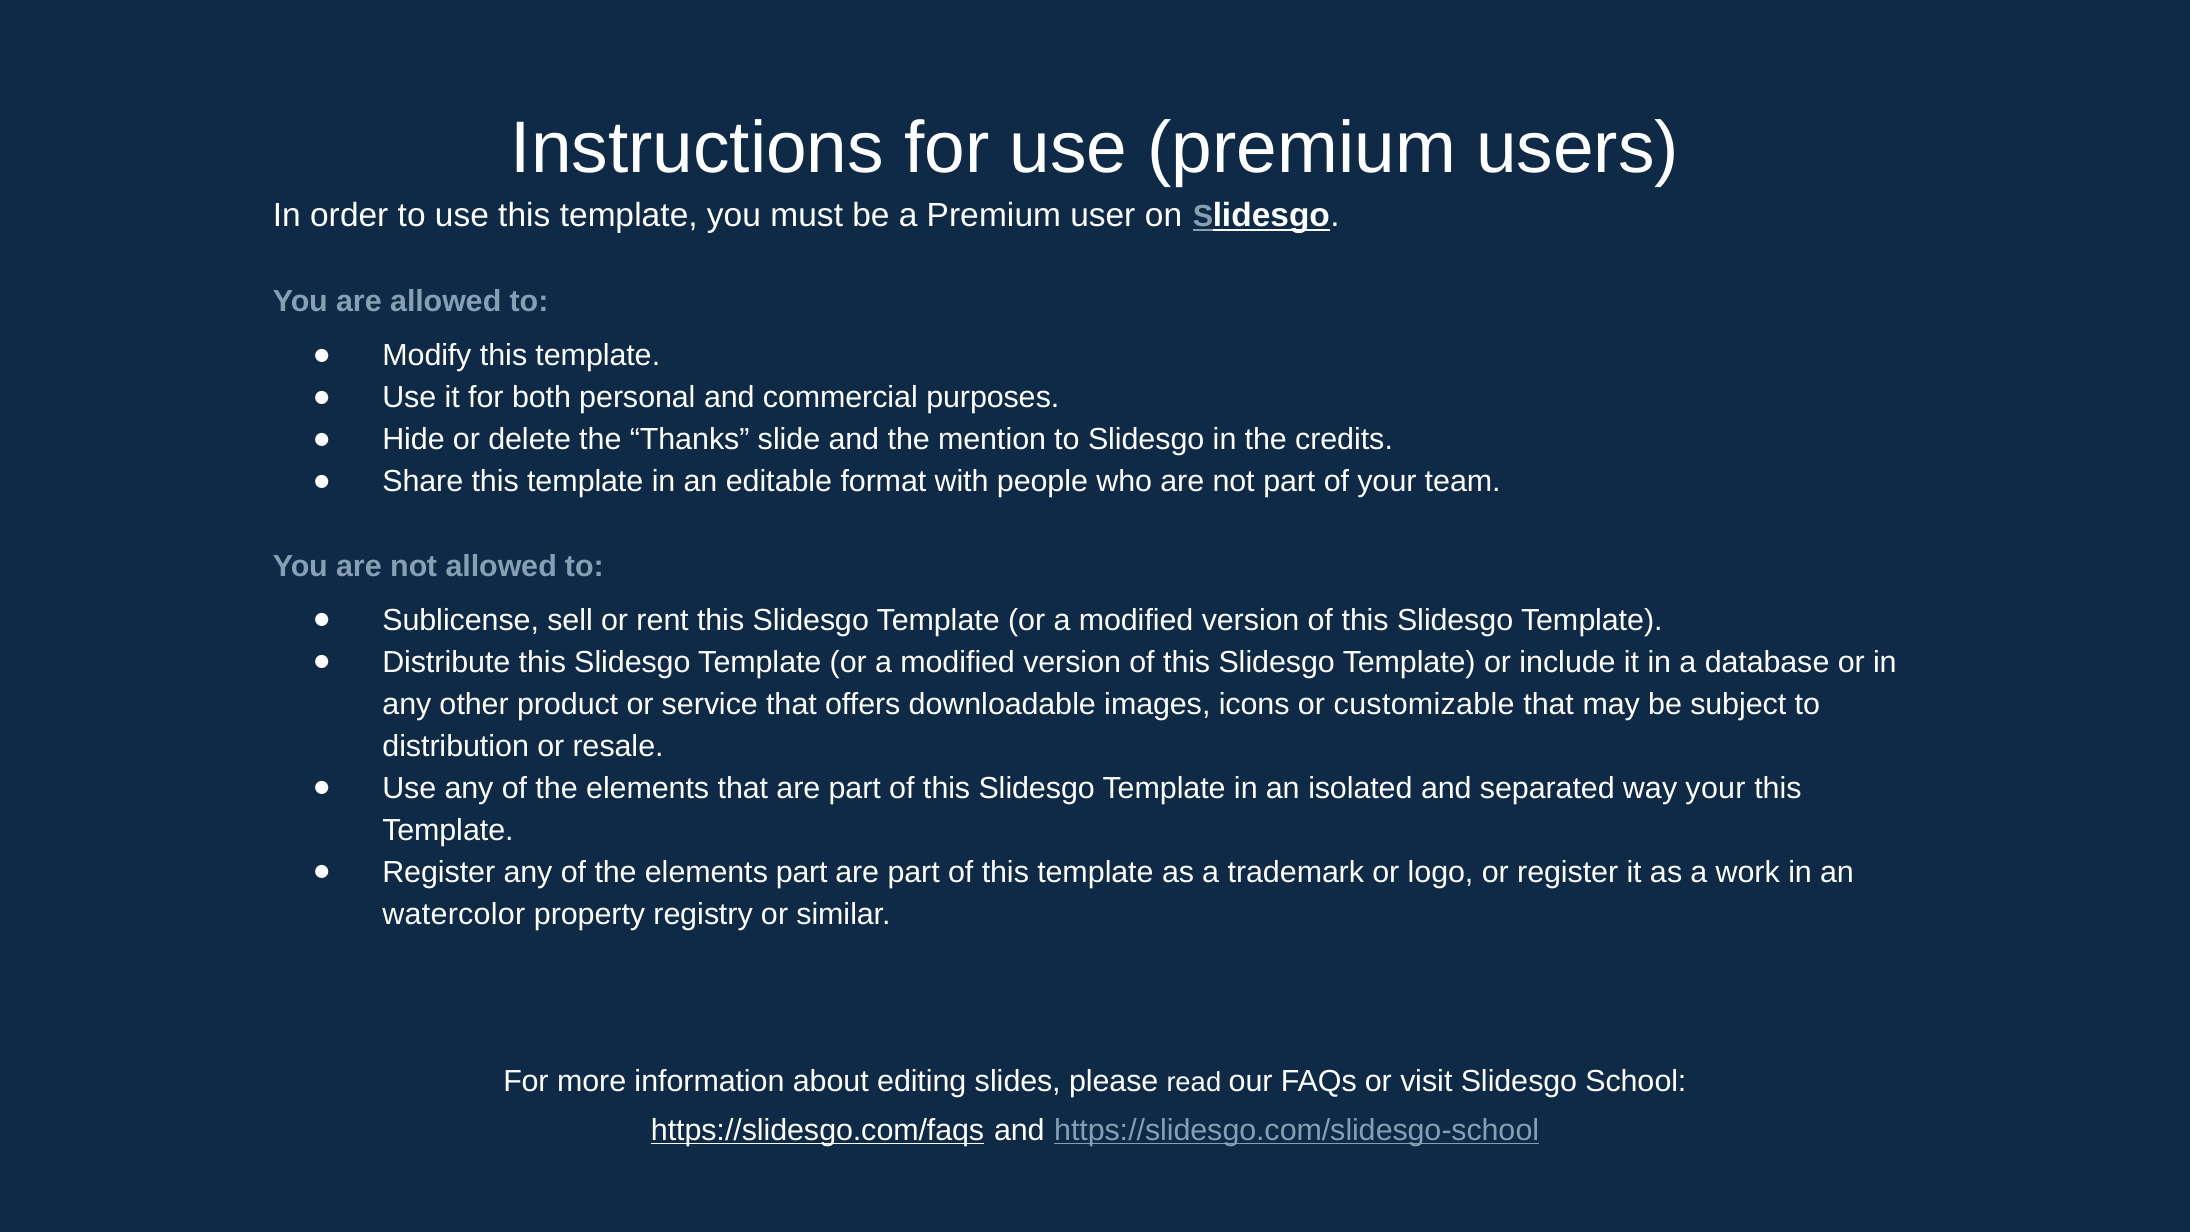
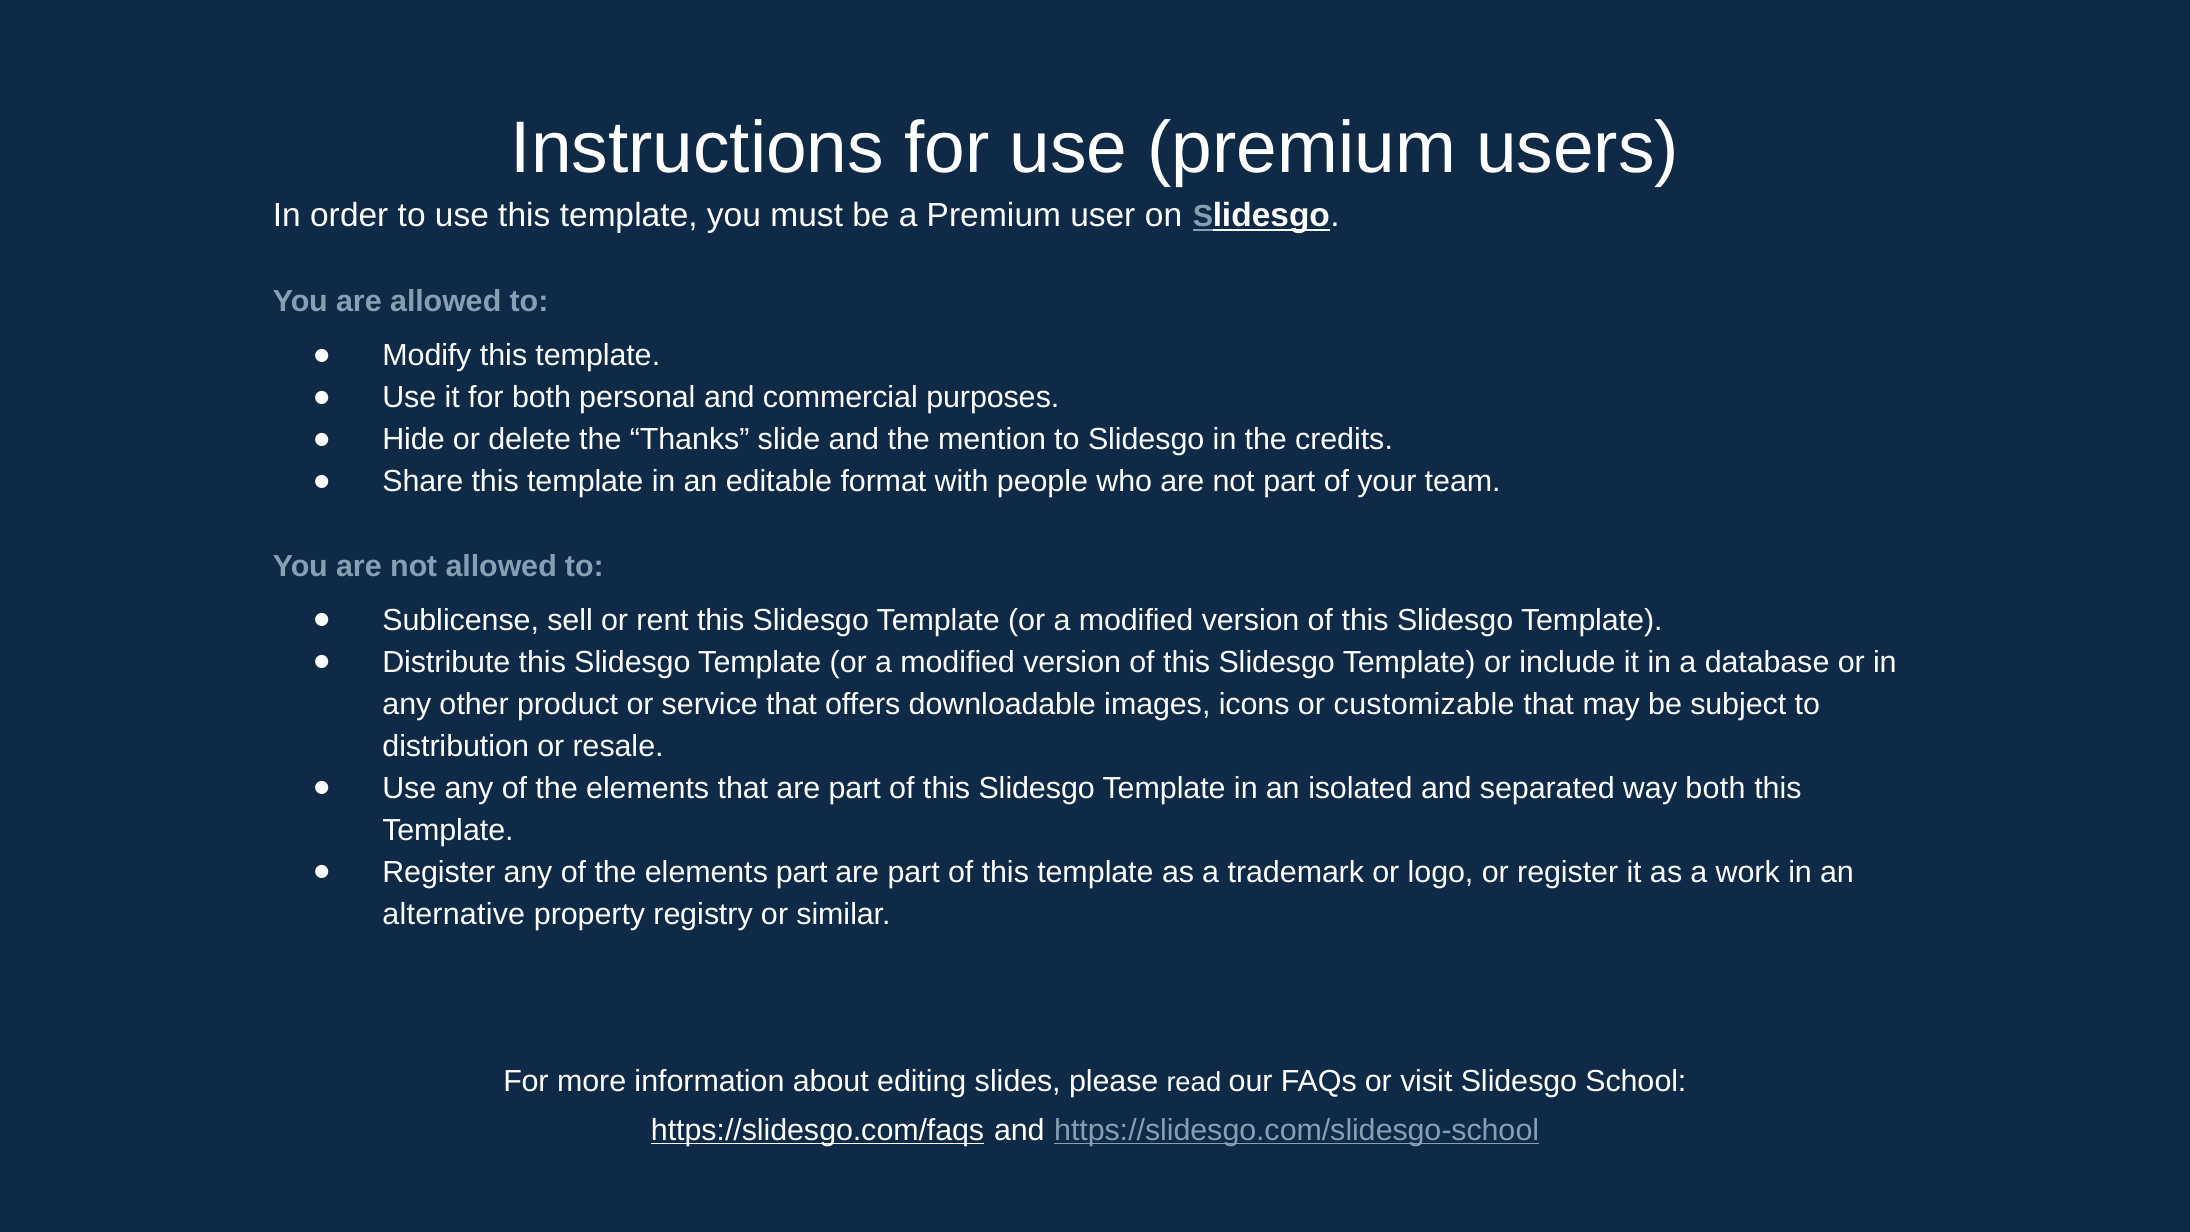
way your: your -> both
watercolor: watercolor -> alternative
